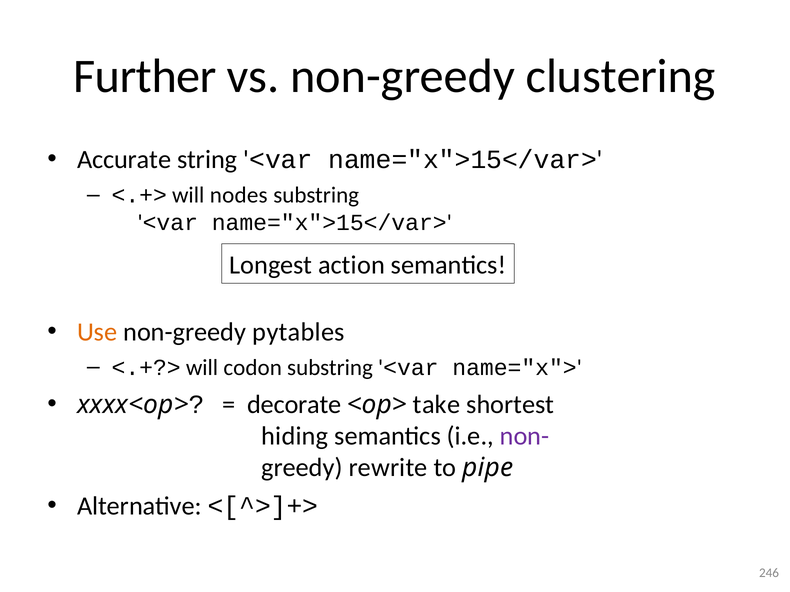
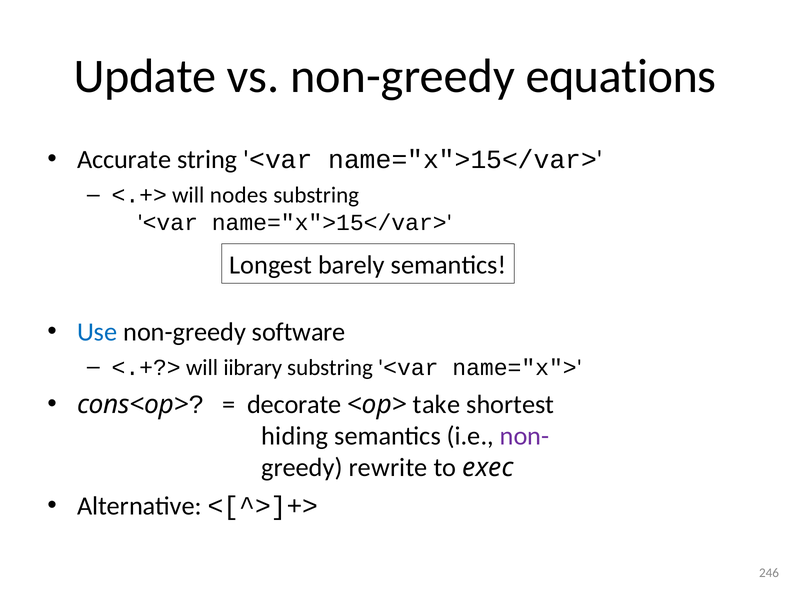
Further: Further -> Update
clustering: clustering -> equations
action: action -> barely
Use colour: orange -> blue
pytables: pytables -> software
codon: codon -> iibrary
xxxx<op>: xxxx<op> -> cons<op>
pipe: pipe -> exec
